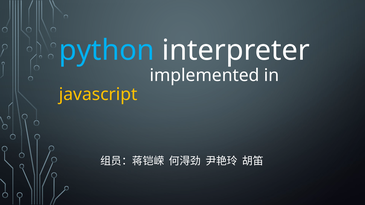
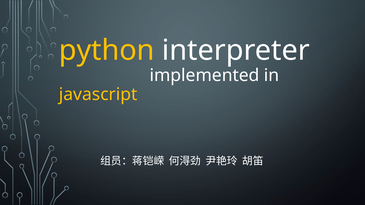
python colour: light blue -> yellow
